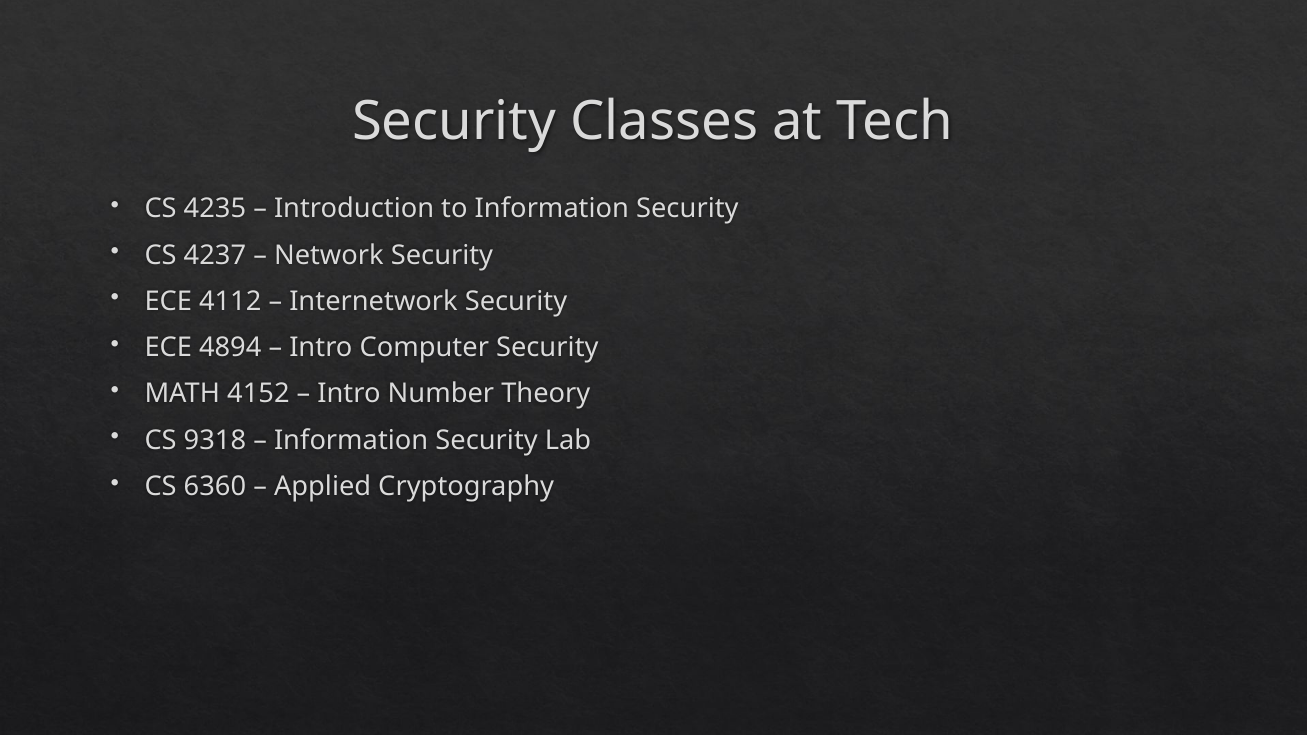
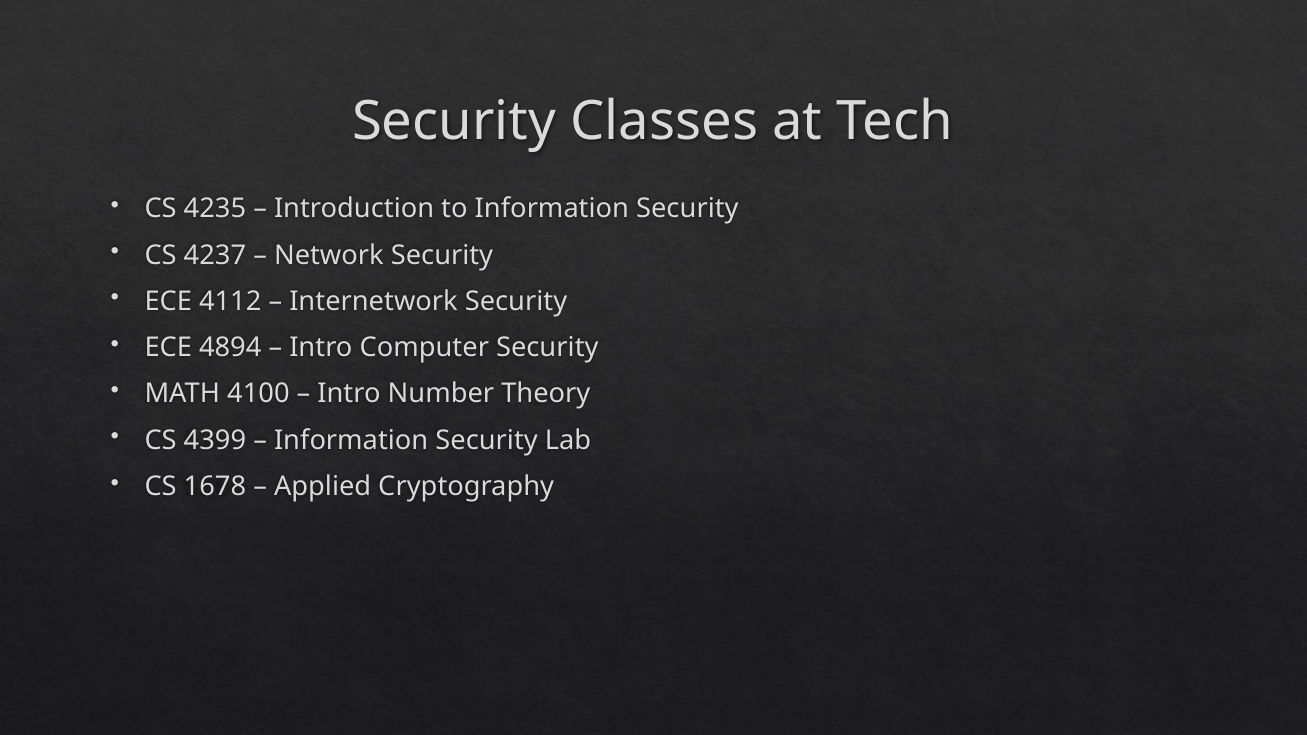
4152: 4152 -> 4100
9318: 9318 -> 4399
6360: 6360 -> 1678
